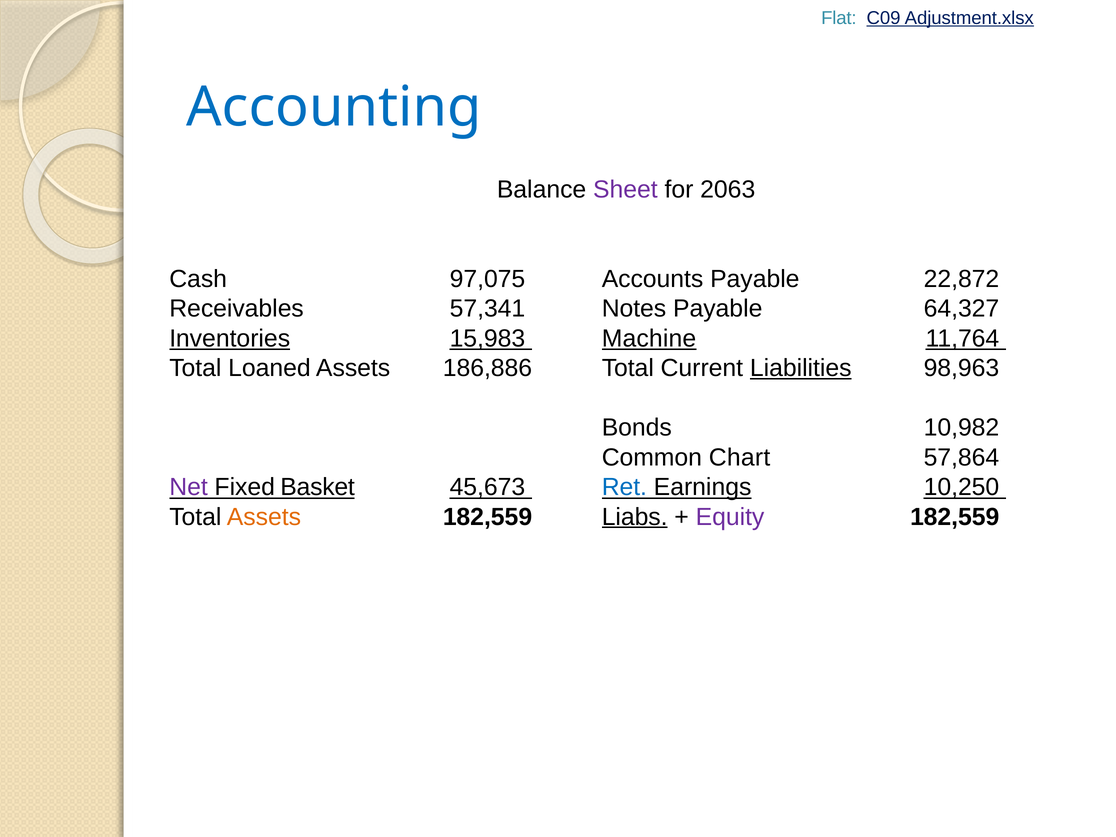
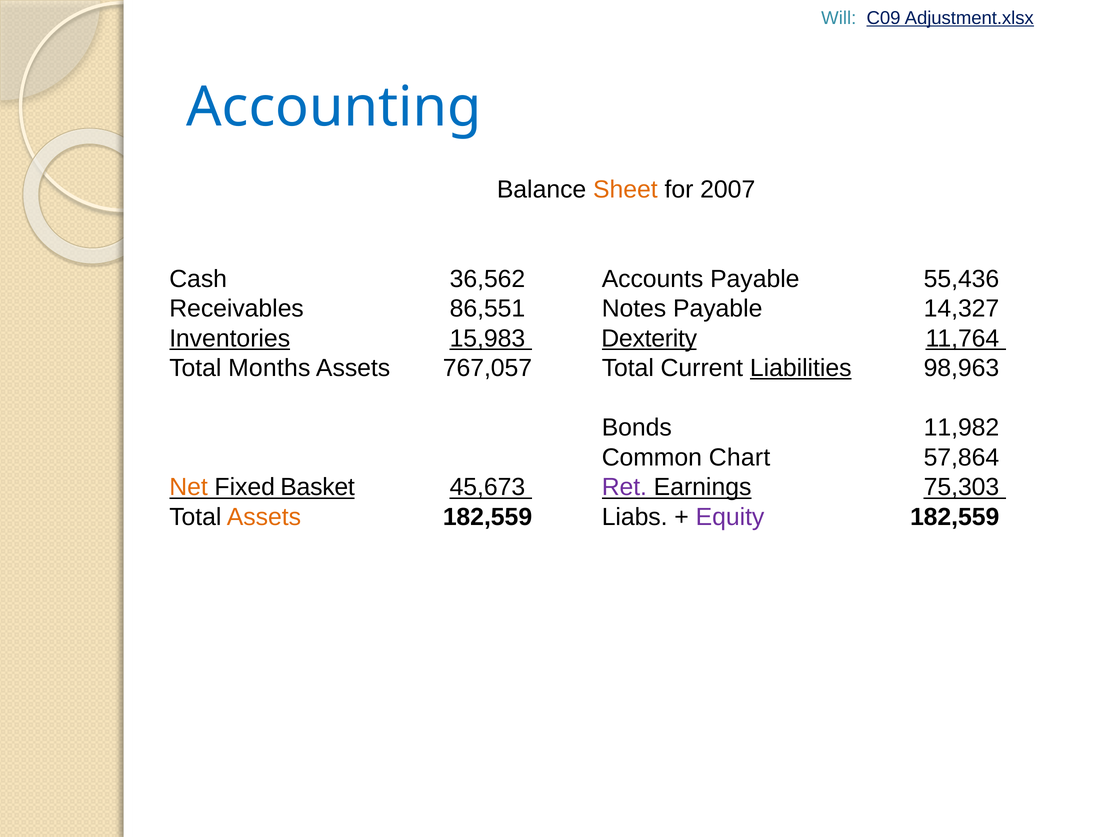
Flat: Flat -> Will
Sheet colour: purple -> orange
2063: 2063 -> 2007
97,075: 97,075 -> 36,562
22,872: 22,872 -> 55,436
57,341: 57,341 -> 86,551
64,327: 64,327 -> 14,327
Machine: Machine -> Dexterity
Loaned: Loaned -> Months
186,886: 186,886 -> 767,057
10,982: 10,982 -> 11,982
Net colour: purple -> orange
Ret colour: blue -> purple
10,250: 10,250 -> 75,303
Liabs underline: present -> none
